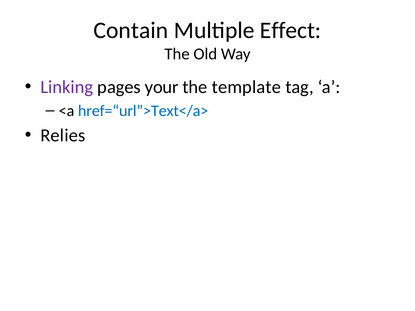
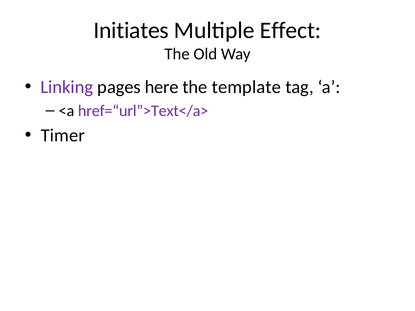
Contain: Contain -> Initiates
your: your -> here
href=“url”>Text</a> colour: blue -> purple
Relies: Relies -> Timer
